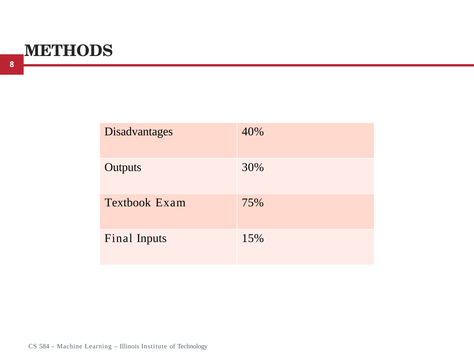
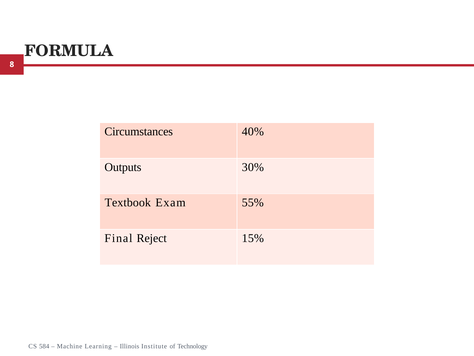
METHODS: METHODS -> FORMULA
Disadvantages: Disadvantages -> Circumstances
75%: 75% -> 55%
Inputs: Inputs -> Reject
